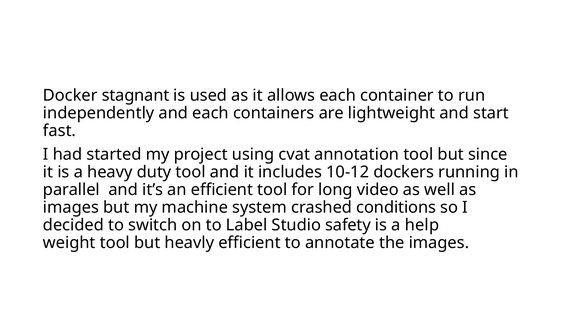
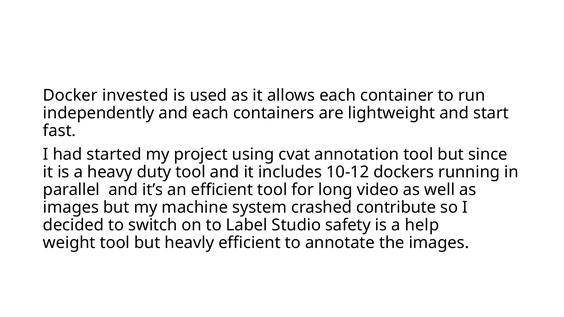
stagnant: stagnant -> invested
conditions: conditions -> contribute
